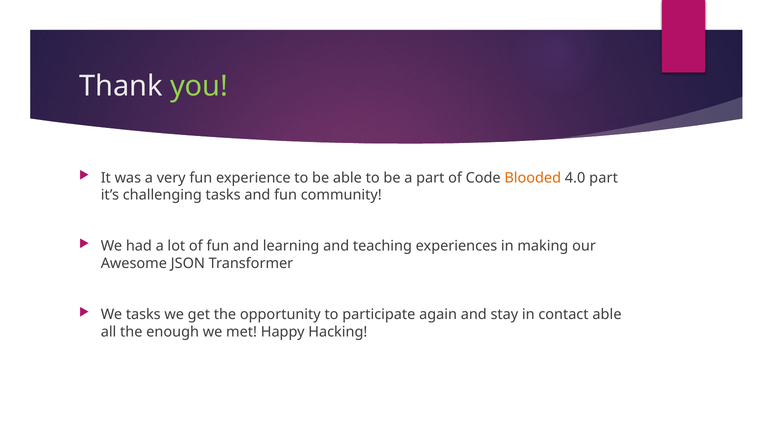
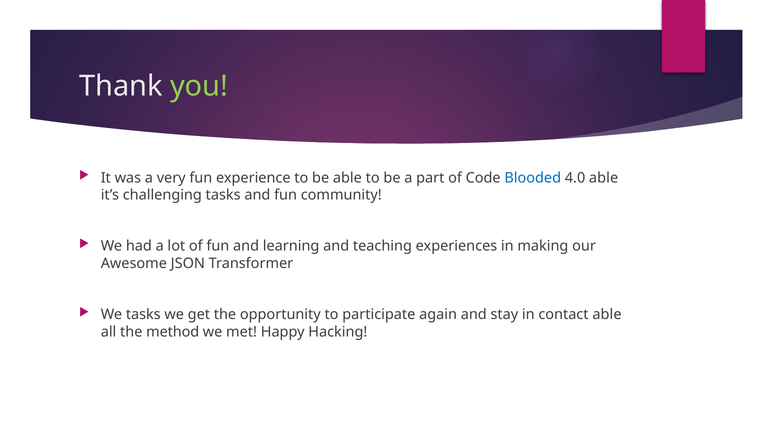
Blooded colour: orange -> blue
4.0 part: part -> able
enough: enough -> method
